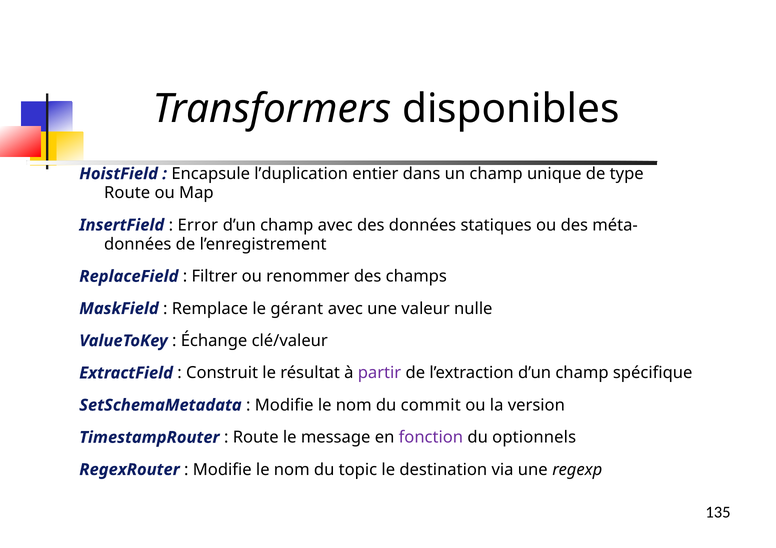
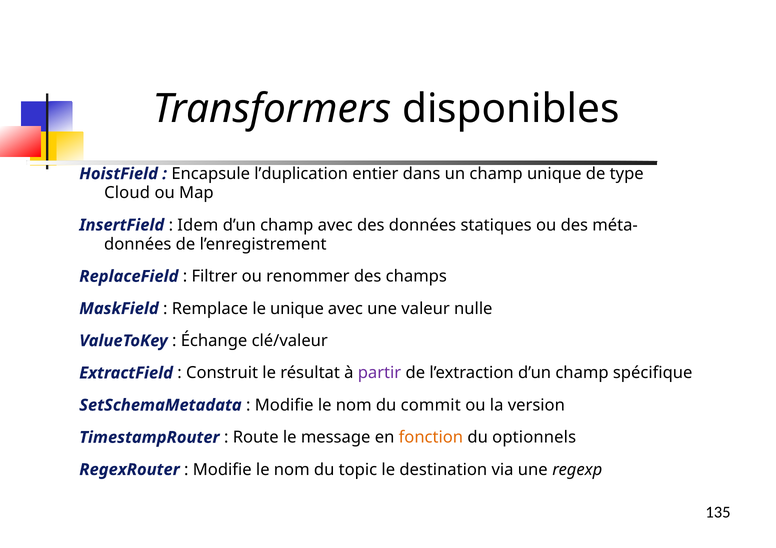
Route at (127, 193): Route -> Cloud
Error: Error -> Idem
le gérant: gérant -> unique
fonction colour: purple -> orange
